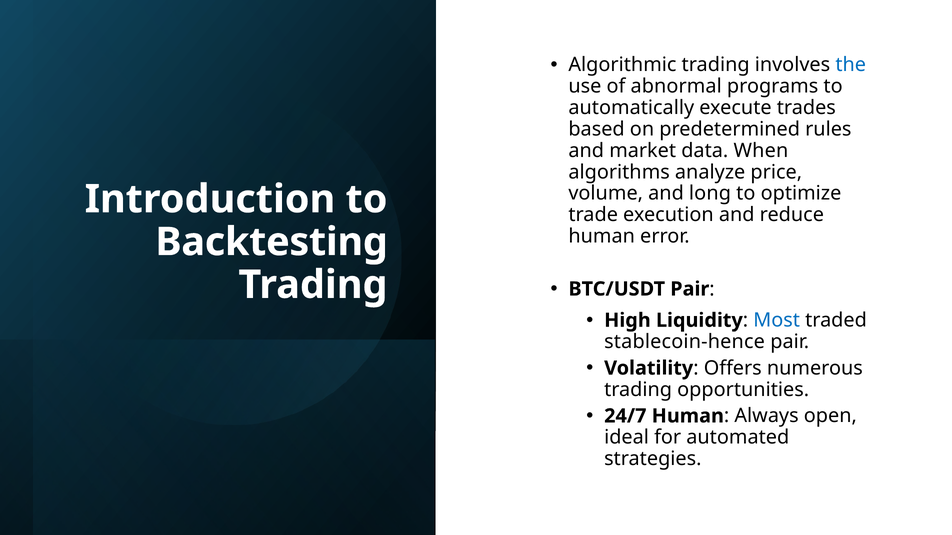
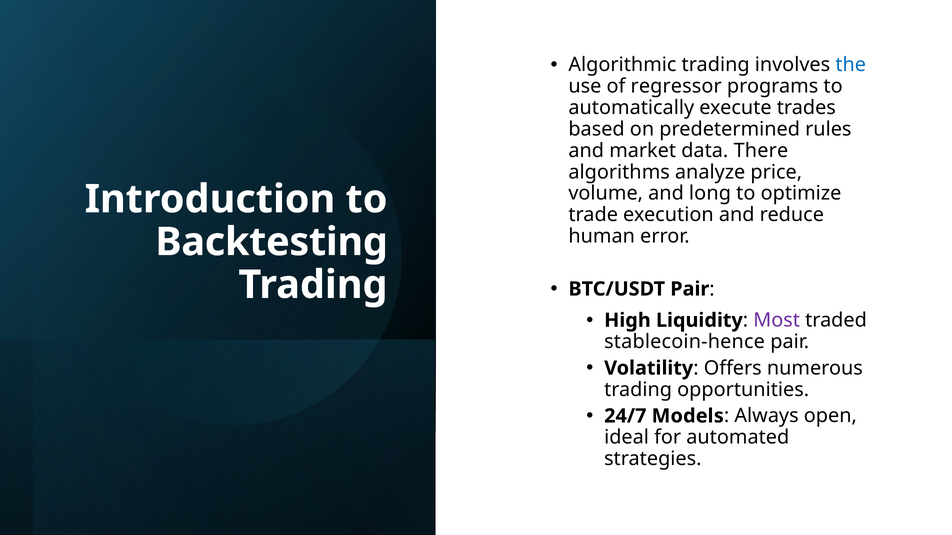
abnormal: abnormal -> regressor
When: When -> There
Most colour: blue -> purple
24/7 Human: Human -> Models
